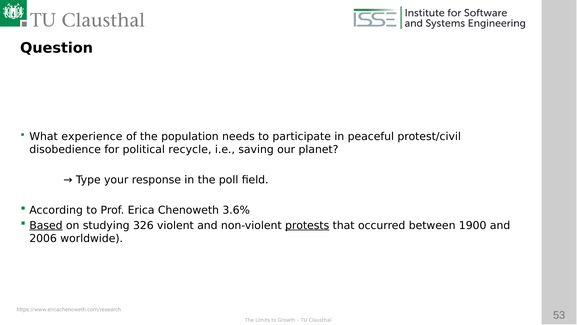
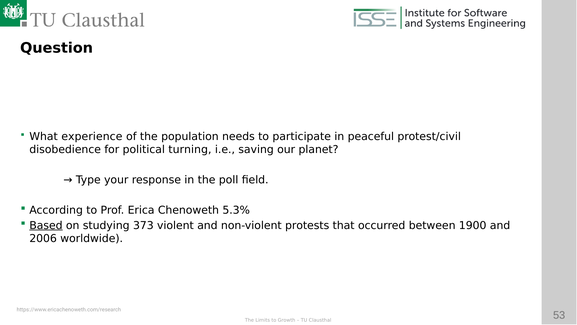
recycle: recycle -> turning
3.6%: 3.6% -> 5.3%
326: 326 -> 373
protests underline: present -> none
